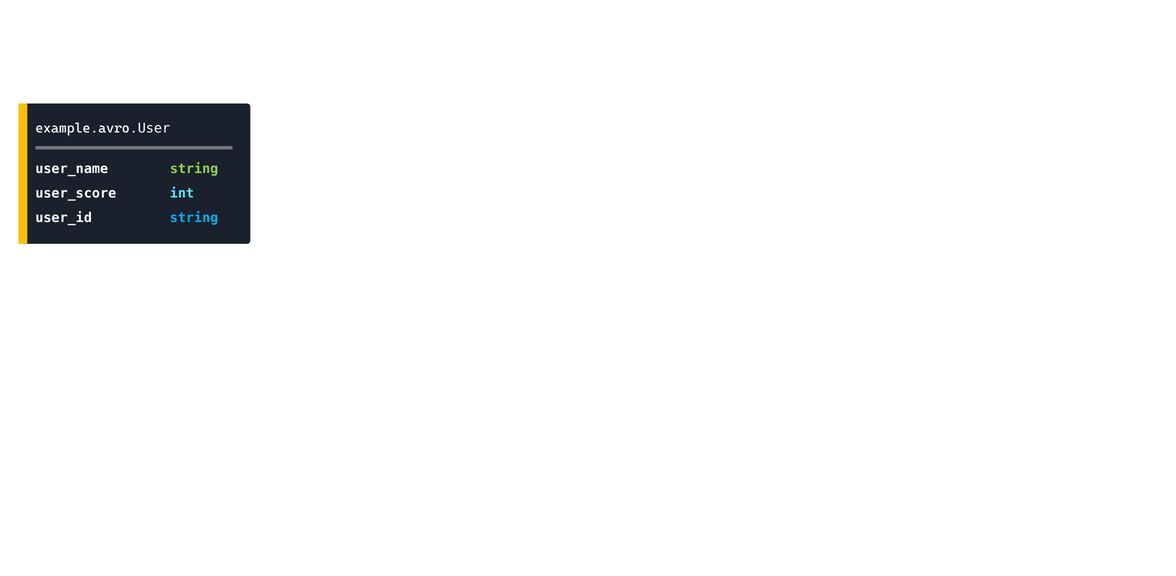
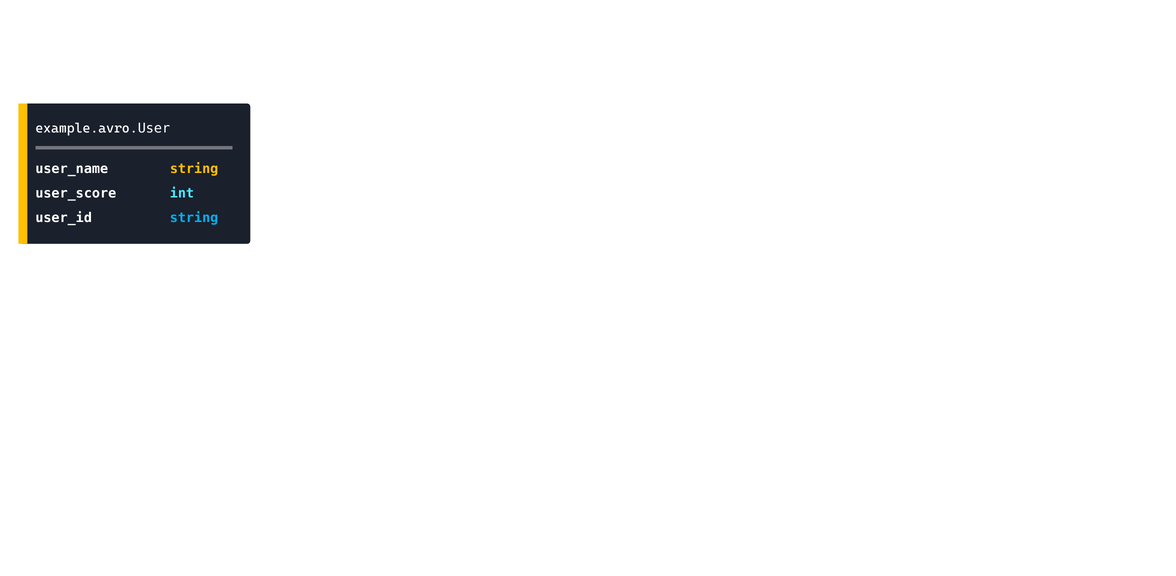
string at (194, 169) colour: light green -> yellow
